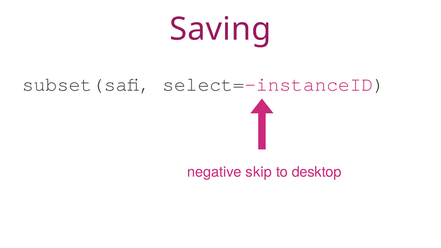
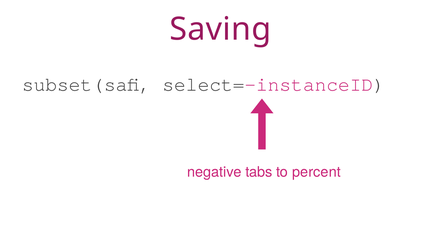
skip: skip -> tabs
desktop: desktop -> percent
